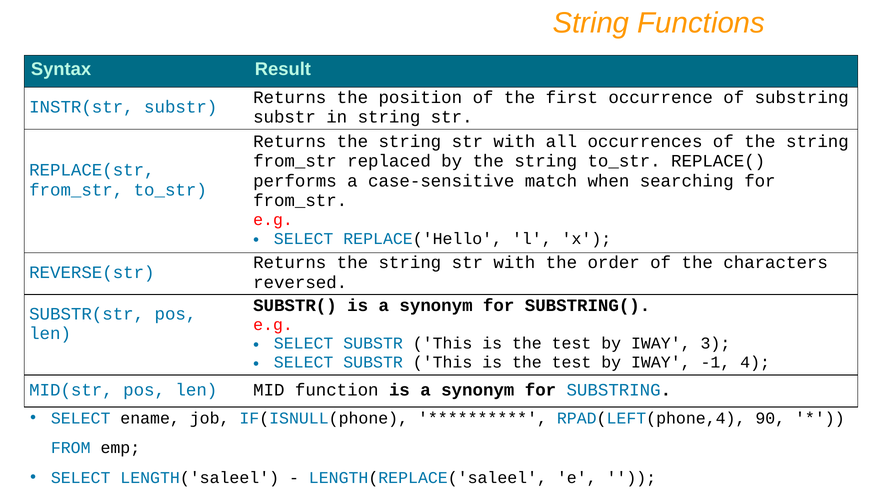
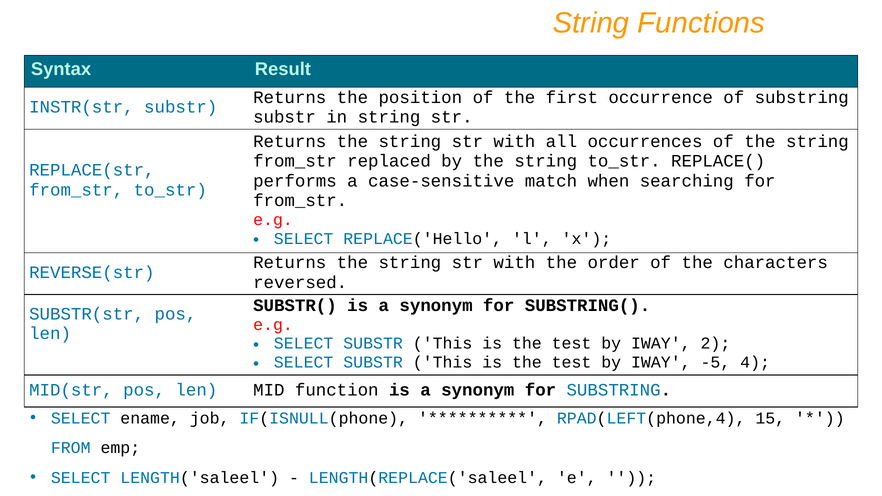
3: 3 -> 2
-1: -1 -> -5
90: 90 -> 15
